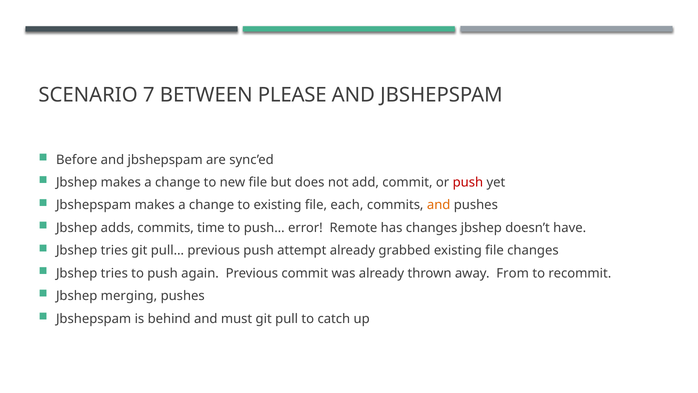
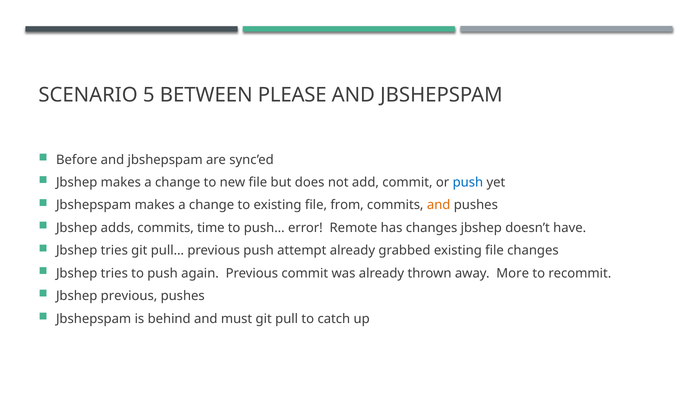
7: 7 -> 5
push at (468, 182) colour: red -> blue
each: each -> from
From: From -> More
Jbshep merging: merging -> previous
